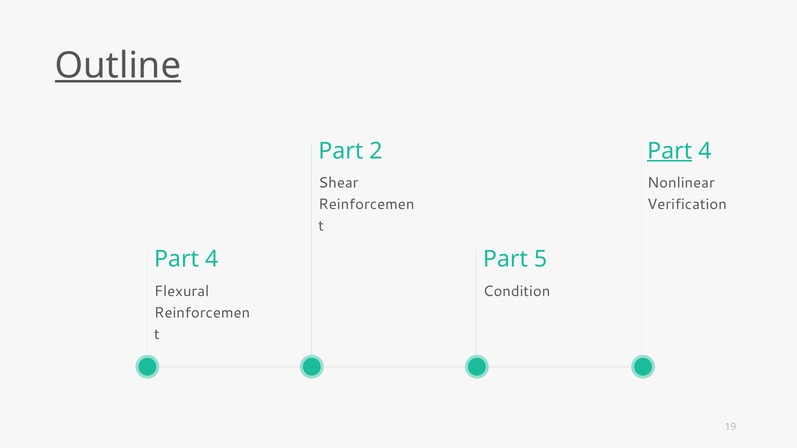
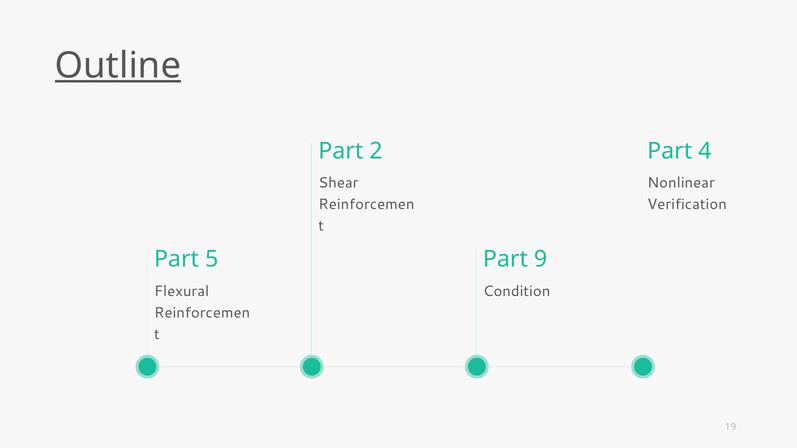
Part at (670, 151) underline: present -> none
4 at (212, 259): 4 -> 5
5: 5 -> 9
